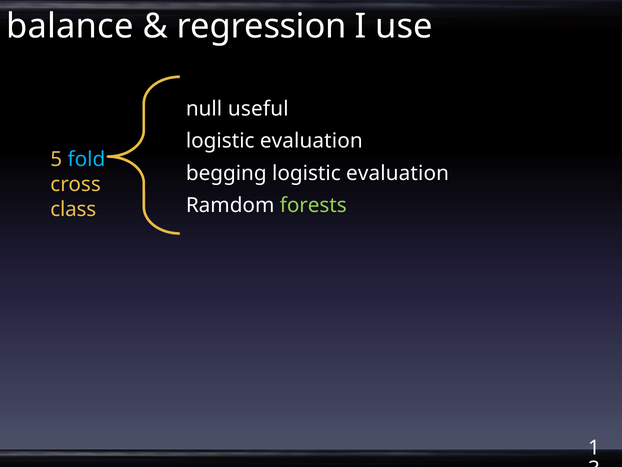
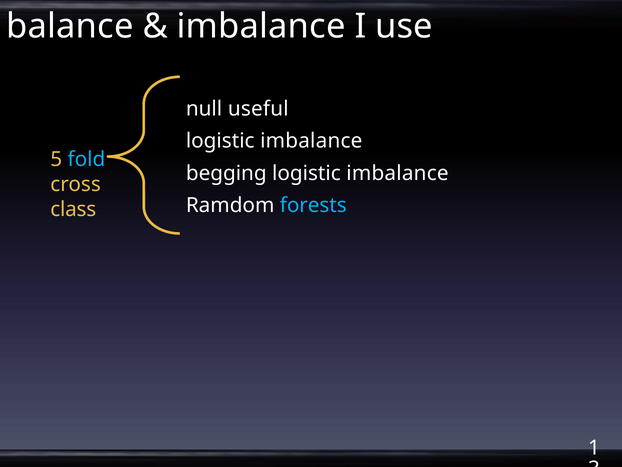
regression at (262, 26): regression -> imbalance
evaluation at (311, 141): evaluation -> imbalance
begging logistic evaluation: evaluation -> imbalance
forests colour: light green -> light blue
